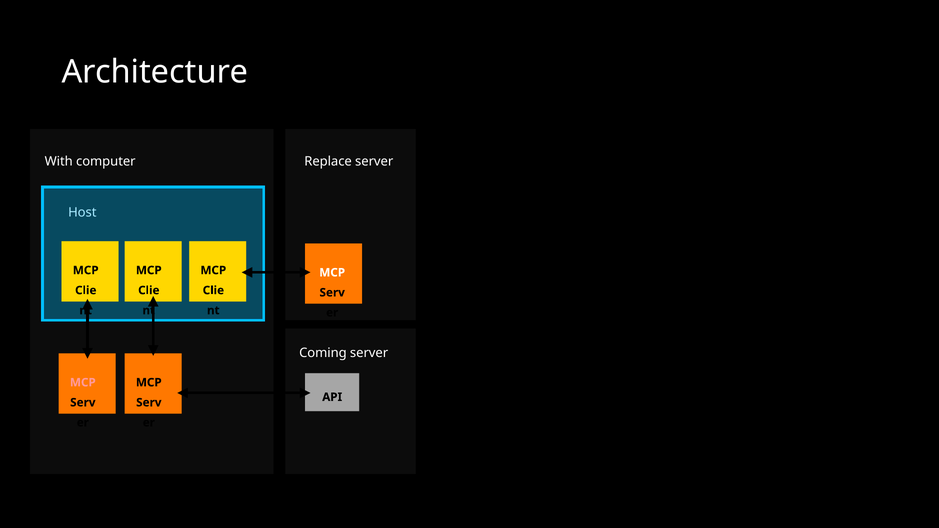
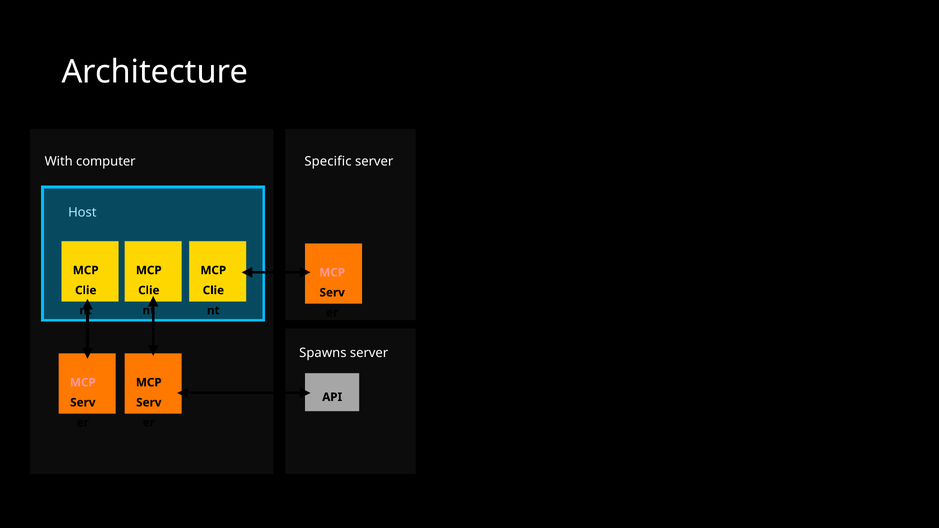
Replace: Replace -> Specific
MCP at (332, 273) colour: white -> pink
Coming: Coming -> Spawns
